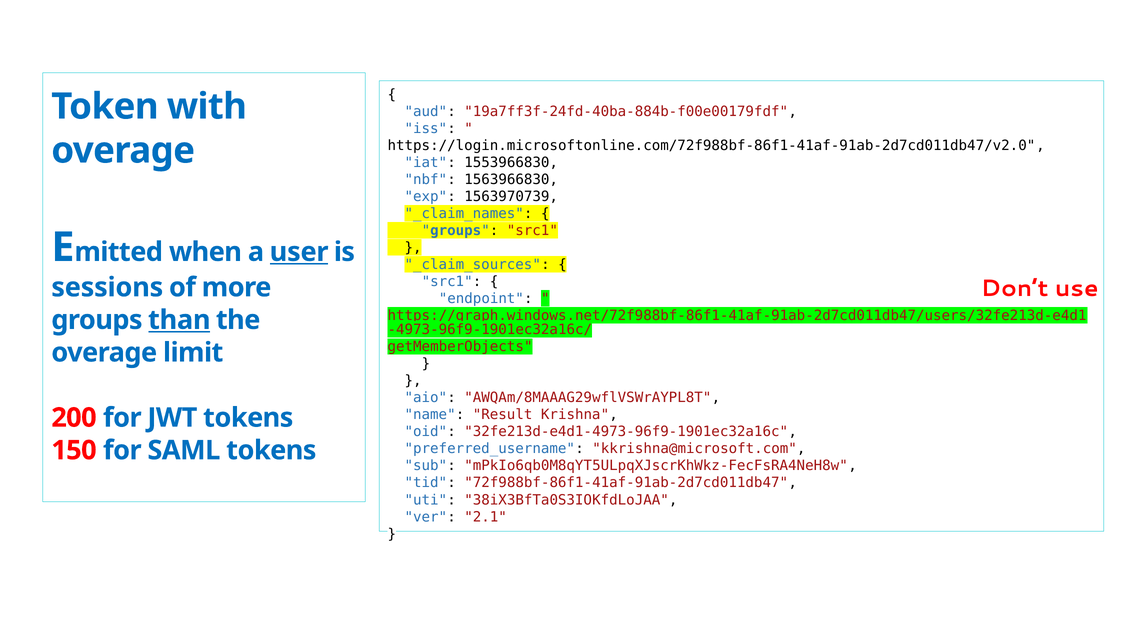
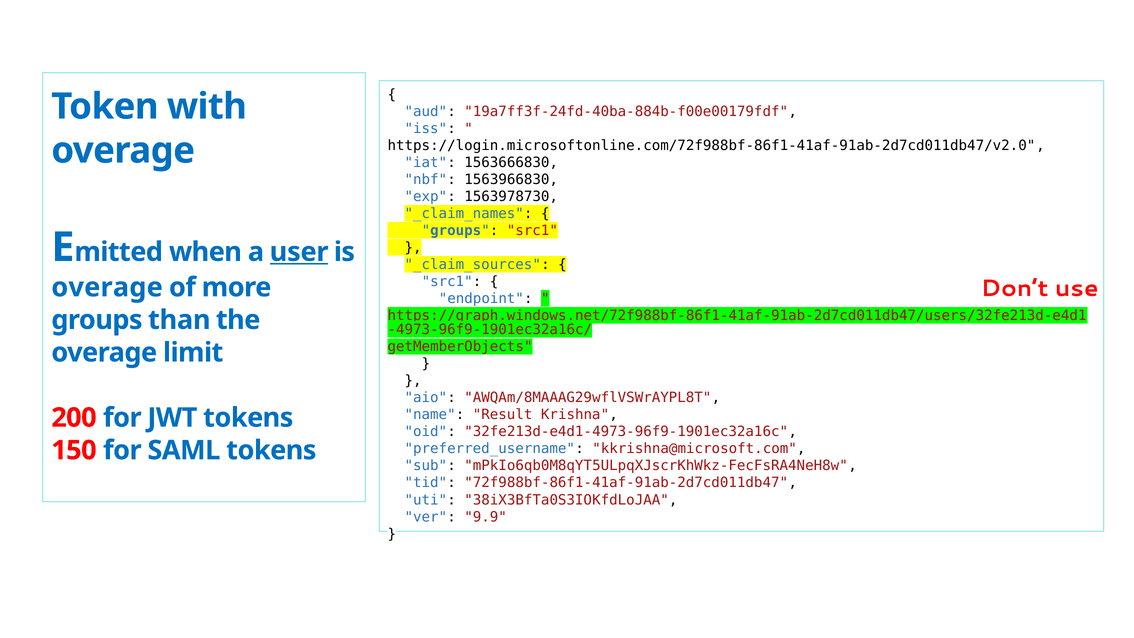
1553966830: 1553966830 -> 1563666830
1563970739: 1563970739 -> 1563978730
sessions at (107, 287): sessions -> overage
than underline: present -> none
2.1: 2.1 -> 9.9
